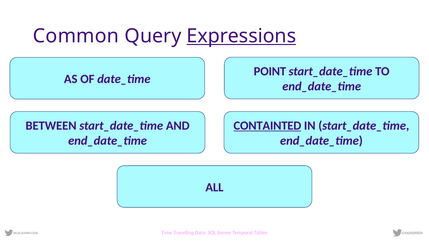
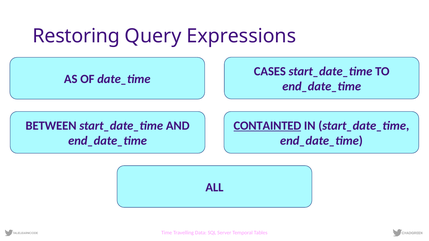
Common: Common -> Restoring
Expressions underline: present -> none
POINT: POINT -> CASES
